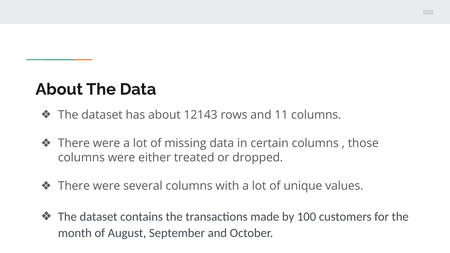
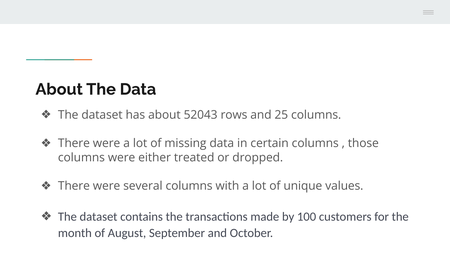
12143: 12143 -> 52043
11: 11 -> 25
